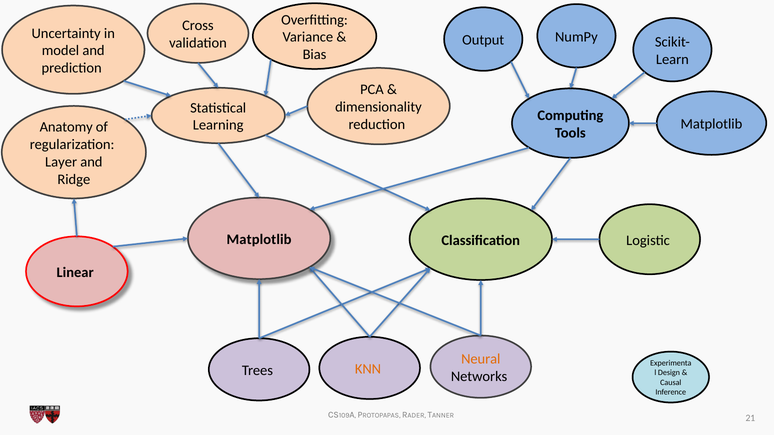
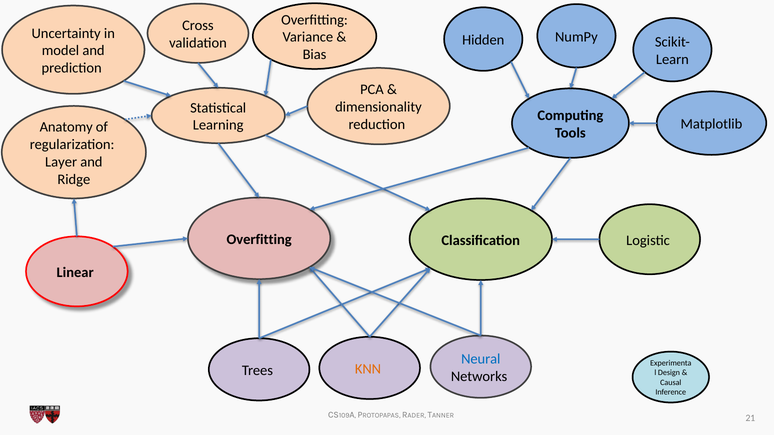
Output: Output -> Hidden
Matplotlib at (259, 240): Matplotlib -> Overfitting
Neural colour: orange -> blue
